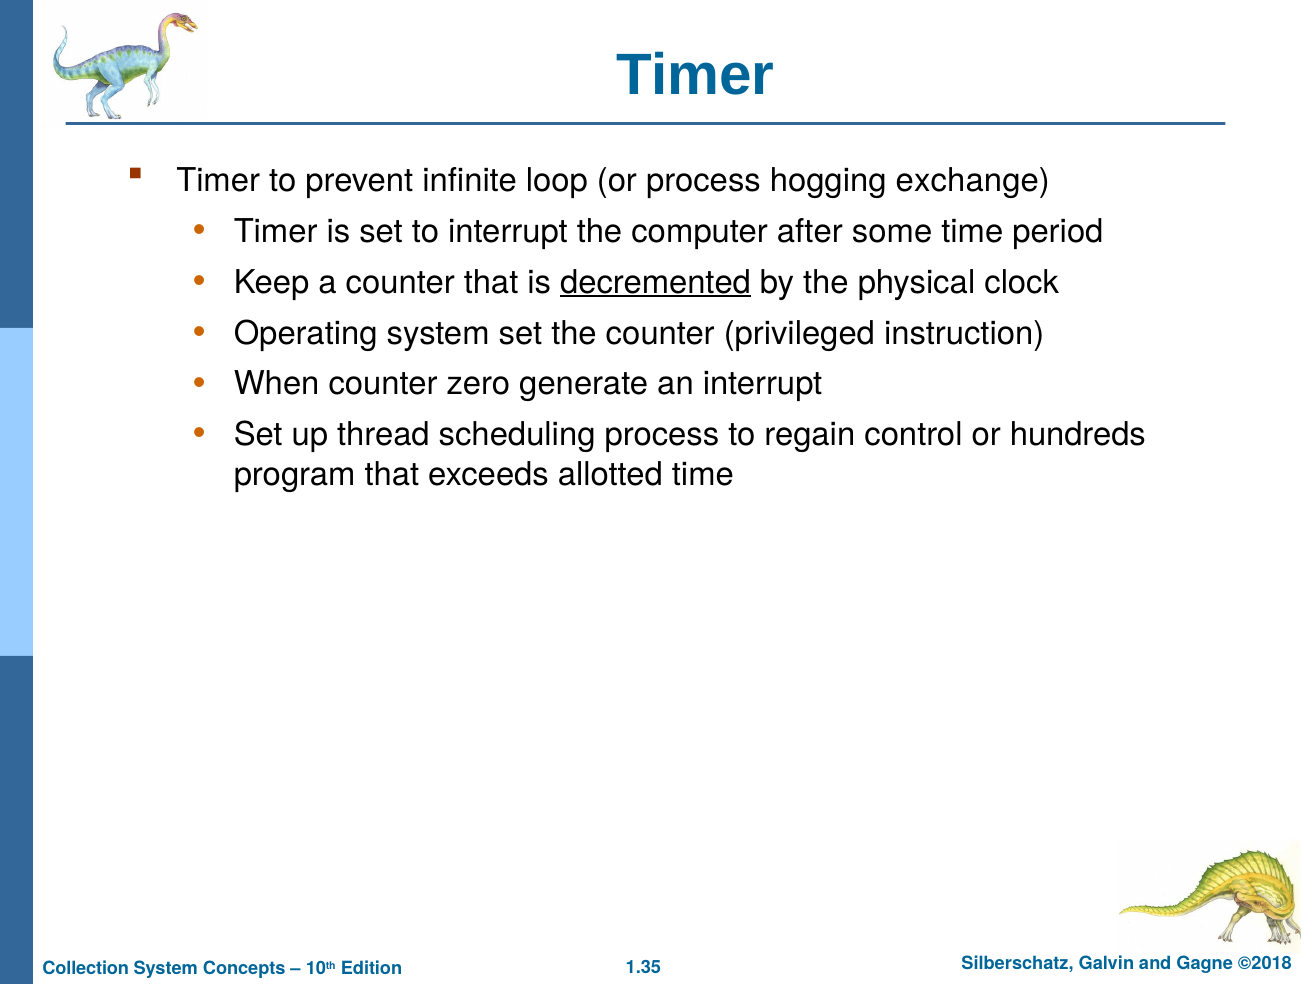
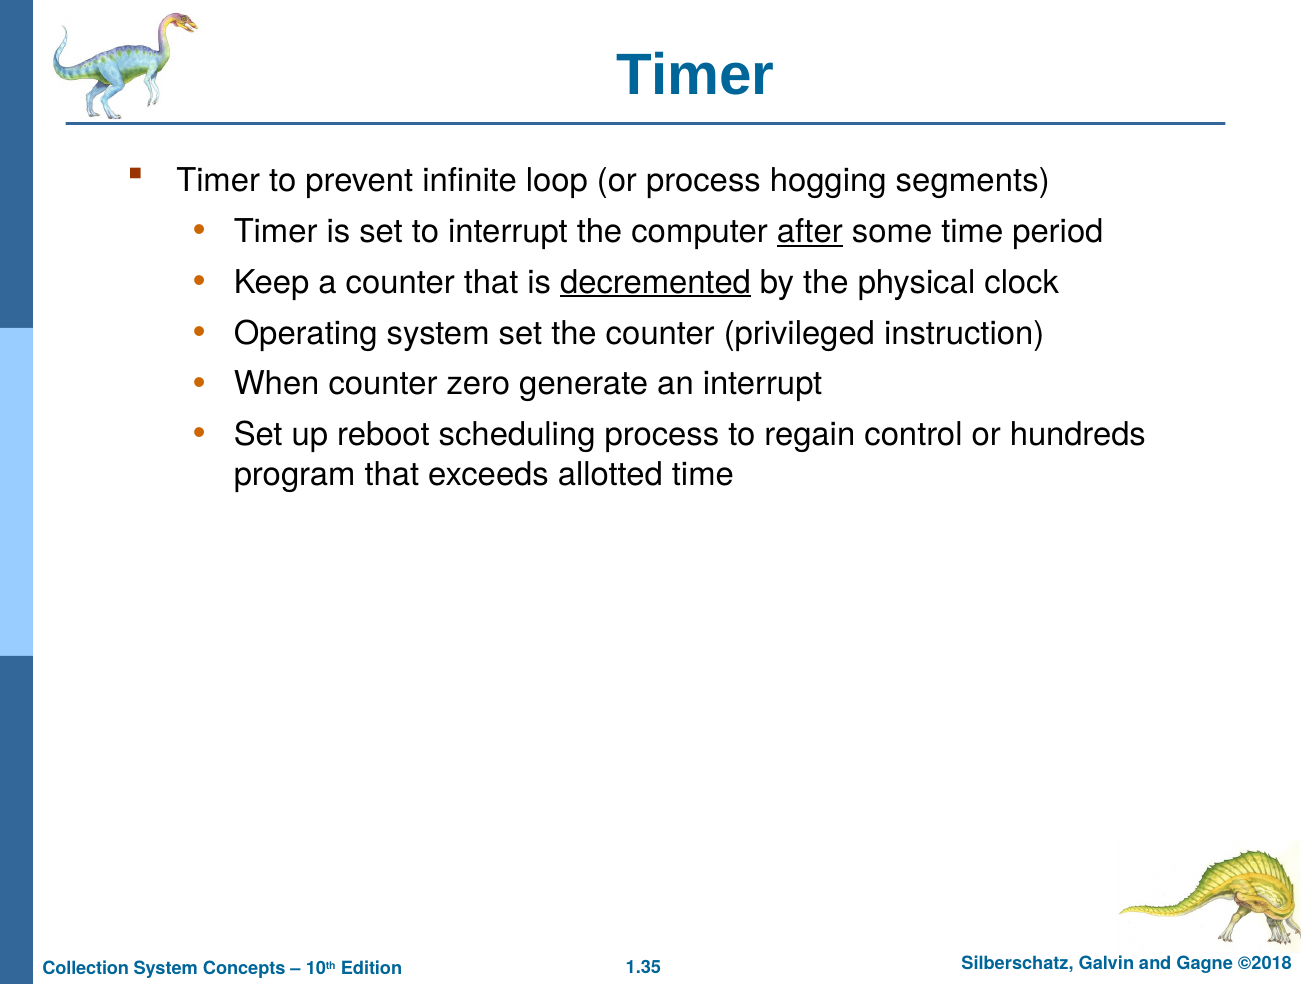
exchange: exchange -> segments
after underline: none -> present
thread: thread -> reboot
